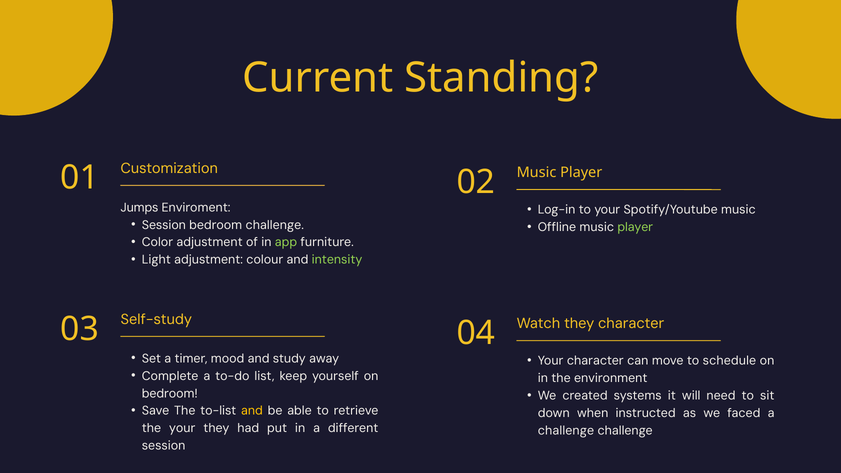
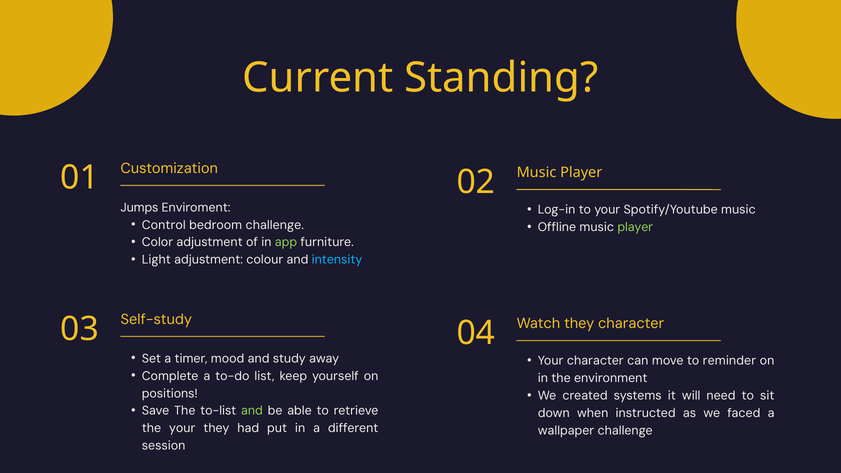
Session at (164, 225): Session -> Control
intensity colour: light green -> light blue
schedule: schedule -> reminder
bedroom at (170, 393): bedroom -> positions
and at (252, 411) colour: yellow -> light green
challenge at (566, 431): challenge -> wallpaper
